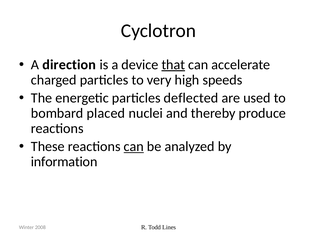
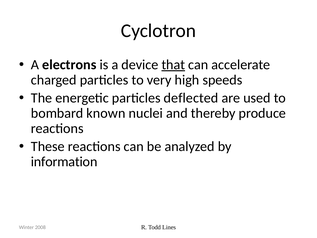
direction: direction -> electrons
placed: placed -> known
can at (134, 146) underline: present -> none
